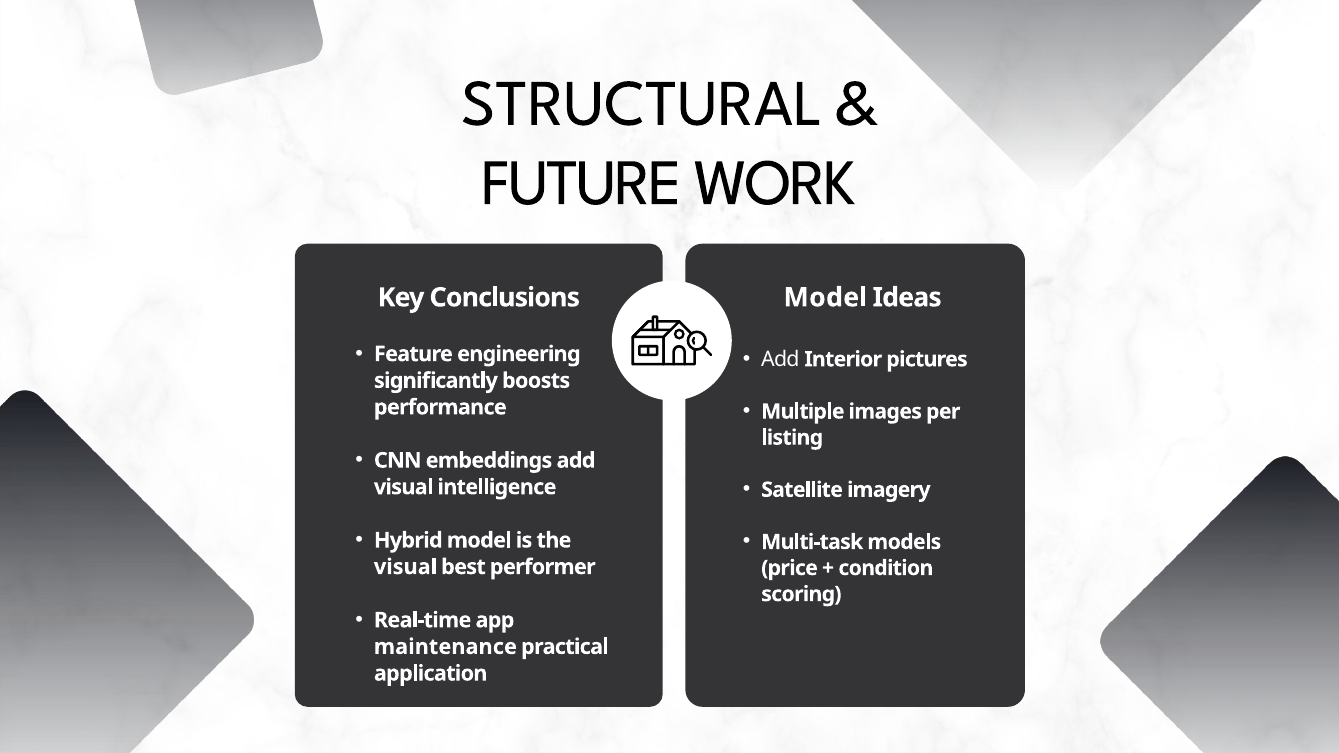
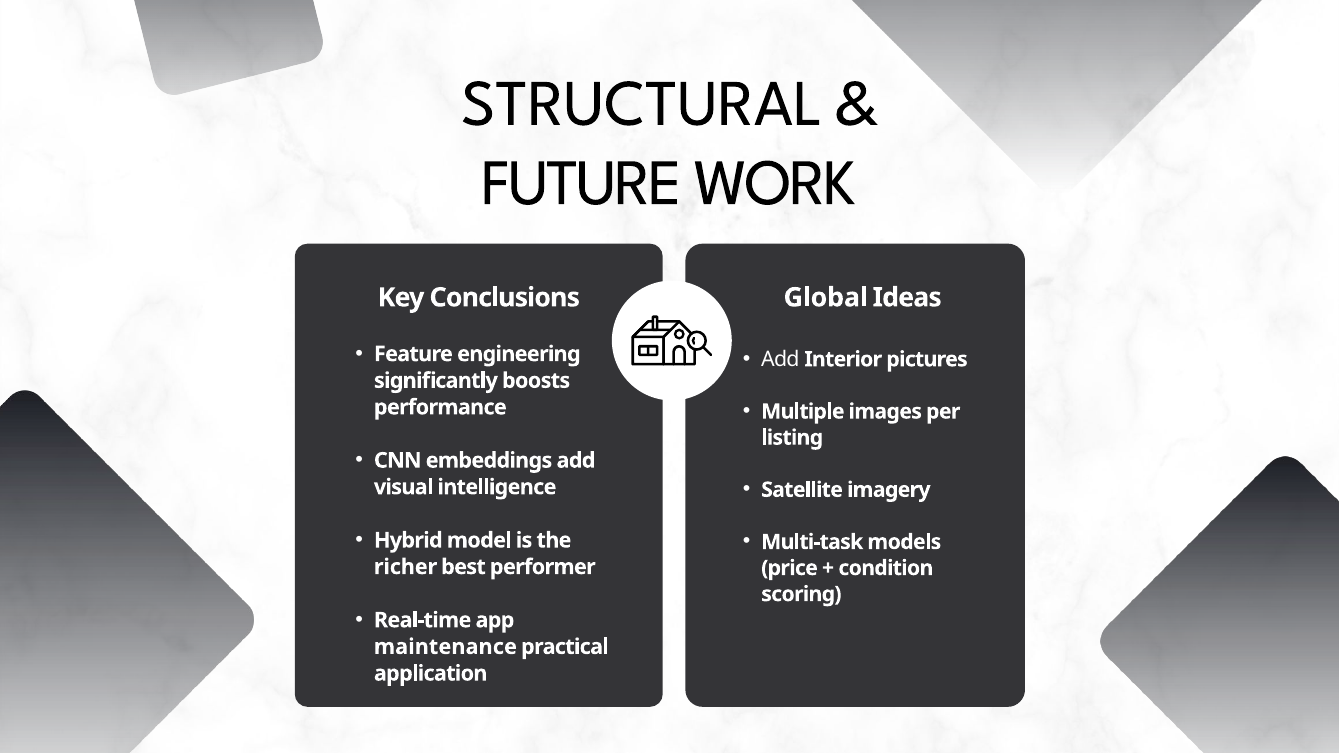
Model at (825, 298): Model -> Global
visual at (405, 567): visual -> richer
